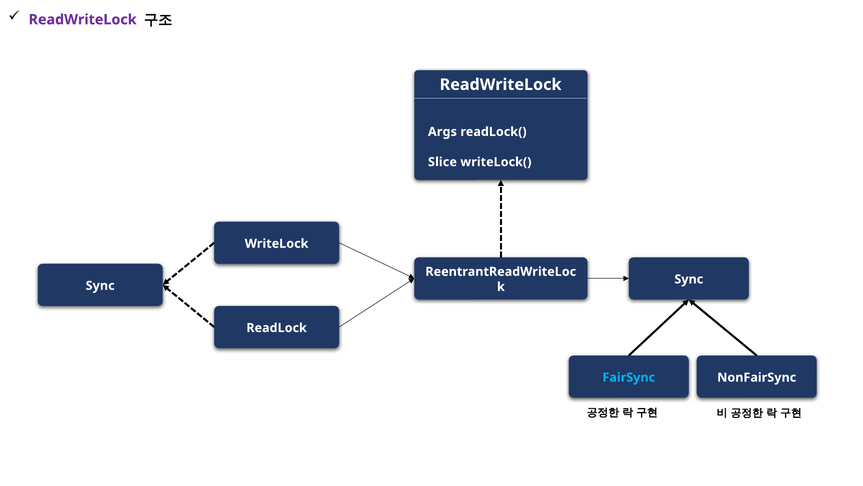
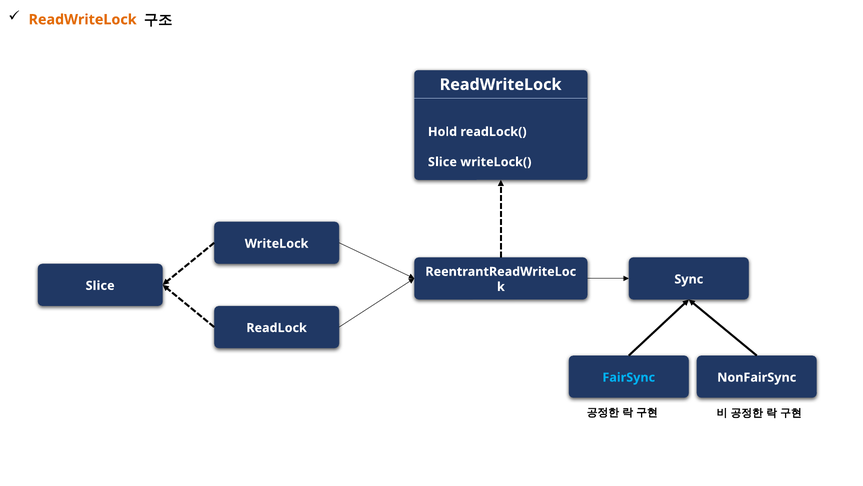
ReadWriteLock at (83, 20) colour: purple -> orange
Args: Args -> Hold
Sync at (100, 285): Sync -> Slice
